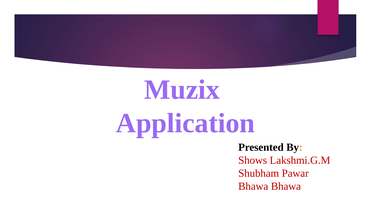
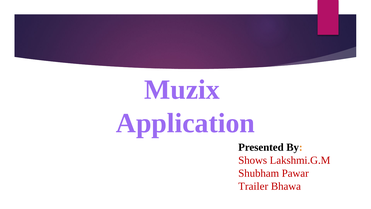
Bhawa at (253, 186): Bhawa -> Trailer
